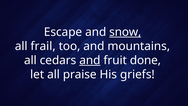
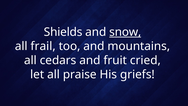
Escape: Escape -> Shields
and at (90, 60) underline: present -> none
done: done -> cried
